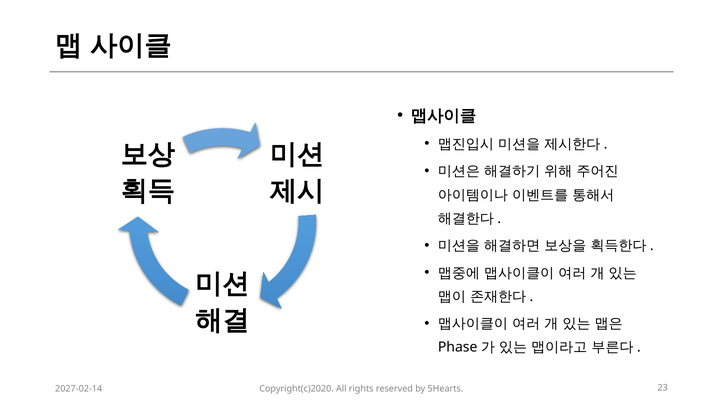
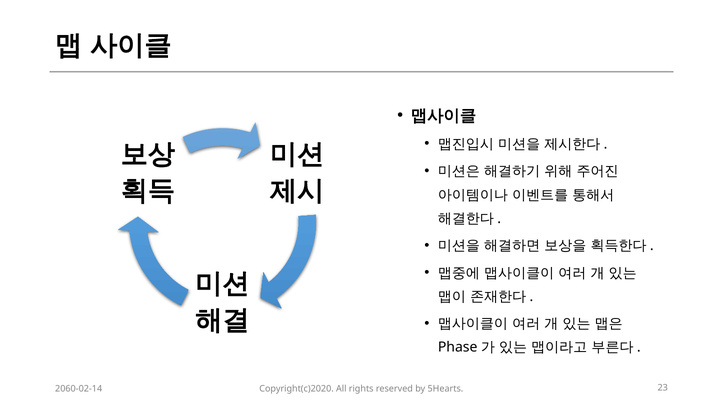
2027-02-14: 2027-02-14 -> 2060-02-14
